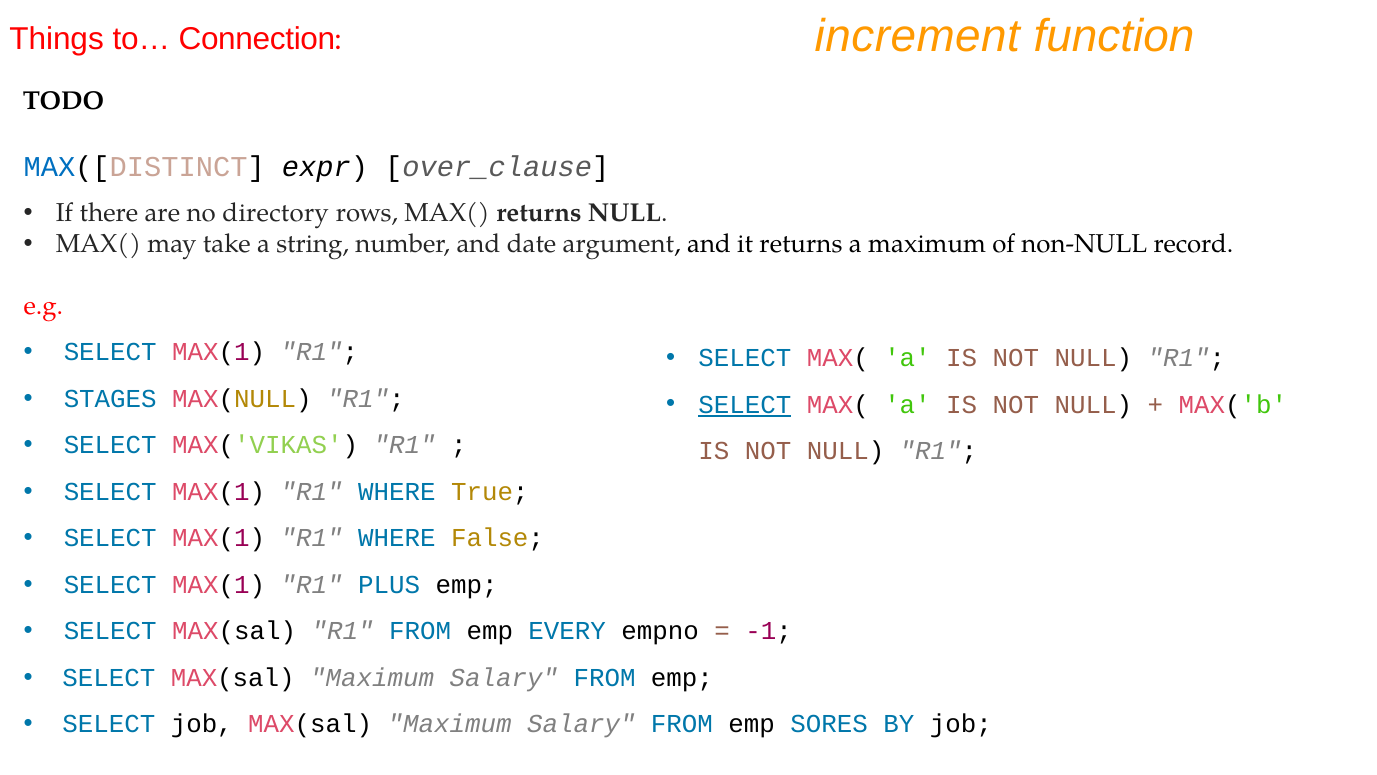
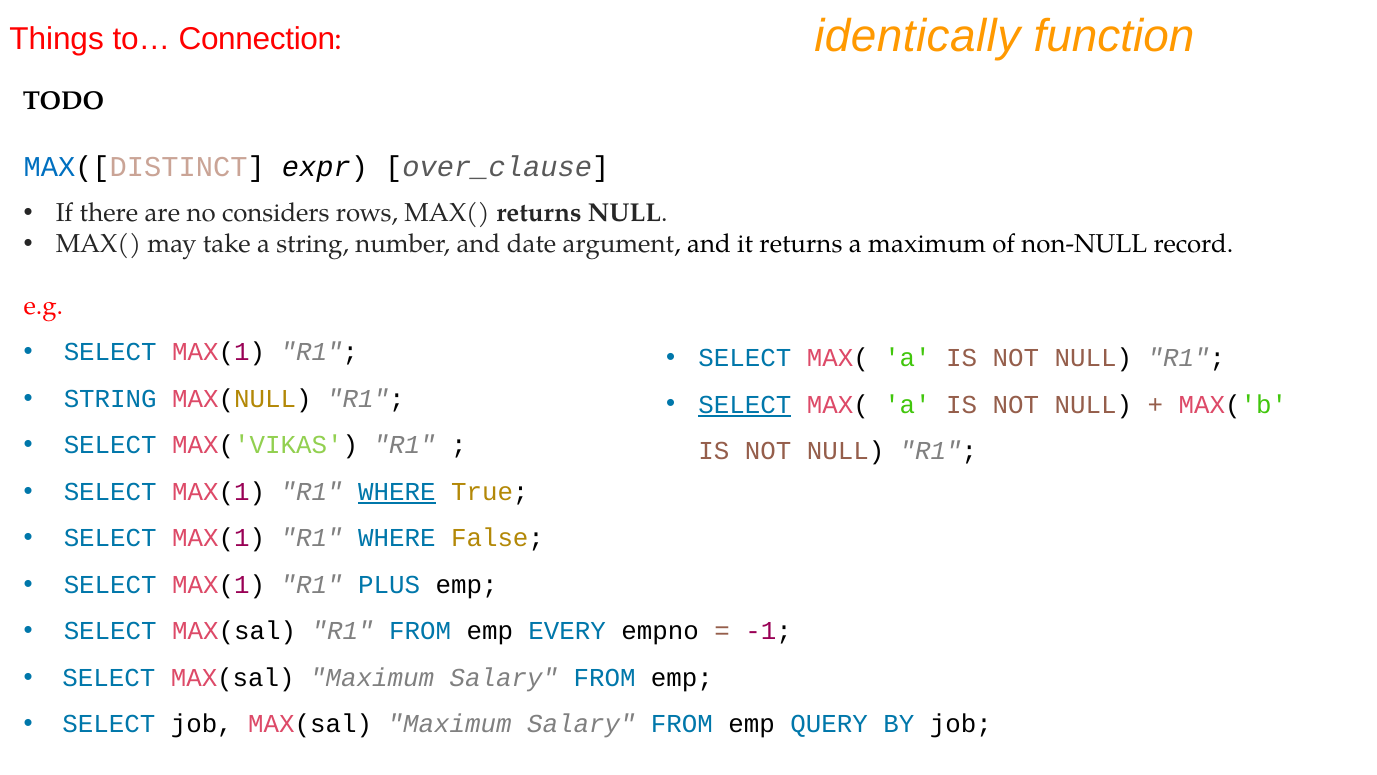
increment: increment -> identically
directory: directory -> considers
STAGES at (110, 399): STAGES -> STRING
WHERE at (397, 492) underline: none -> present
SORES: SORES -> QUERY
